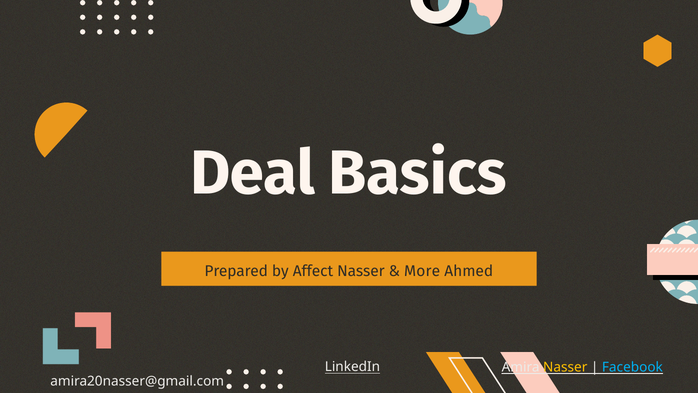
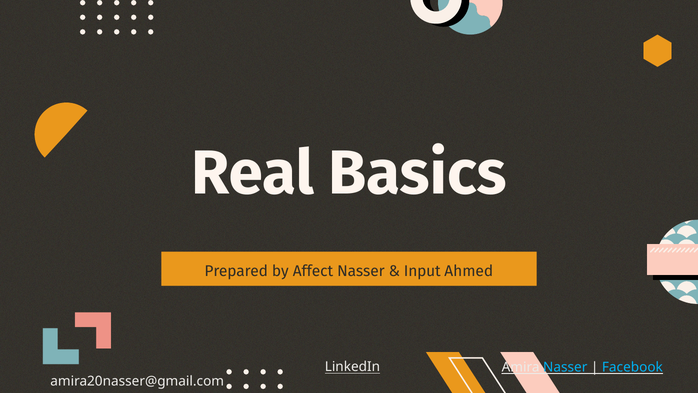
Deal: Deal -> Real
More: More -> Input
Nasser at (565, 367) colour: yellow -> light blue
